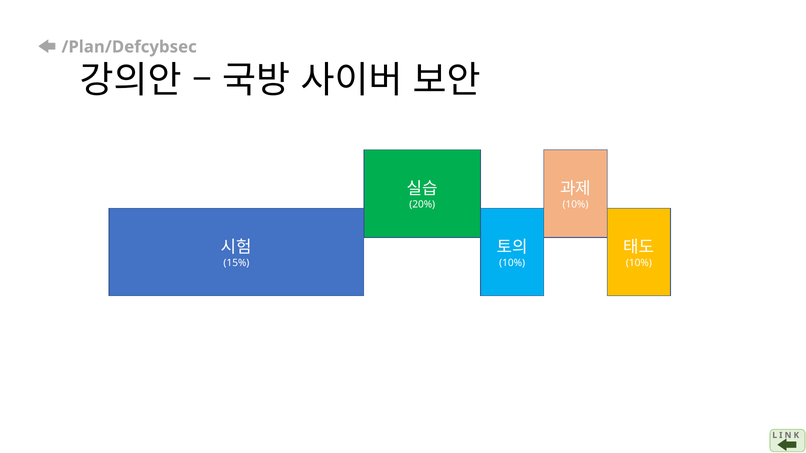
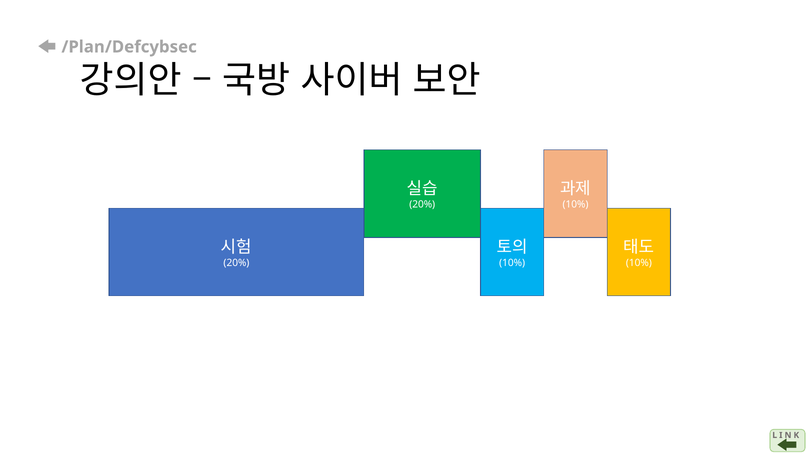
15% at (236, 263): 15% -> 20%
